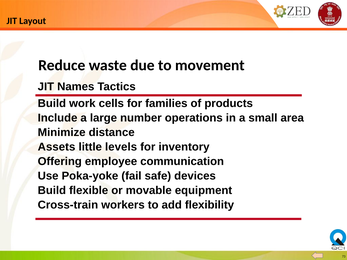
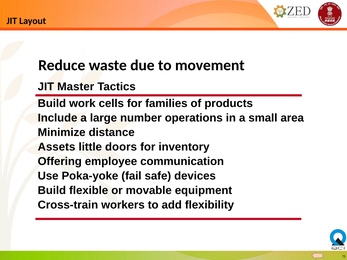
Names: Names -> Master
levels: levels -> doors
